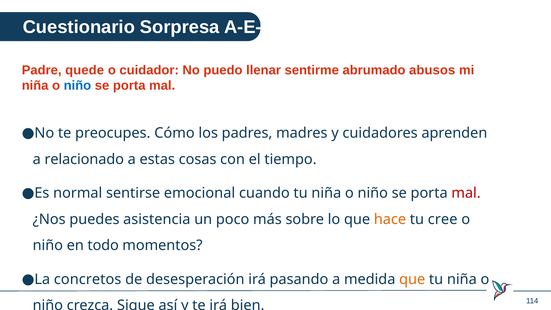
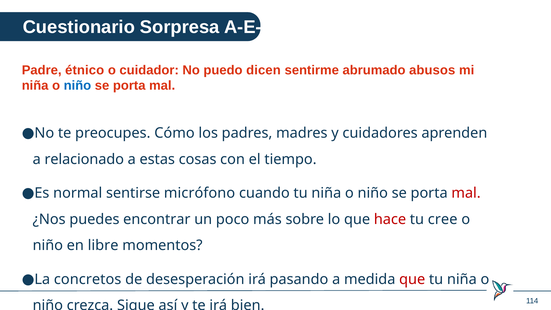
quede: quede -> étnico
llenar: llenar -> dicen
emocional: emocional -> micrófono
asistencia: asistencia -> encontrar
hace colour: orange -> red
todo: todo -> libre
que at (412, 279) colour: orange -> red
